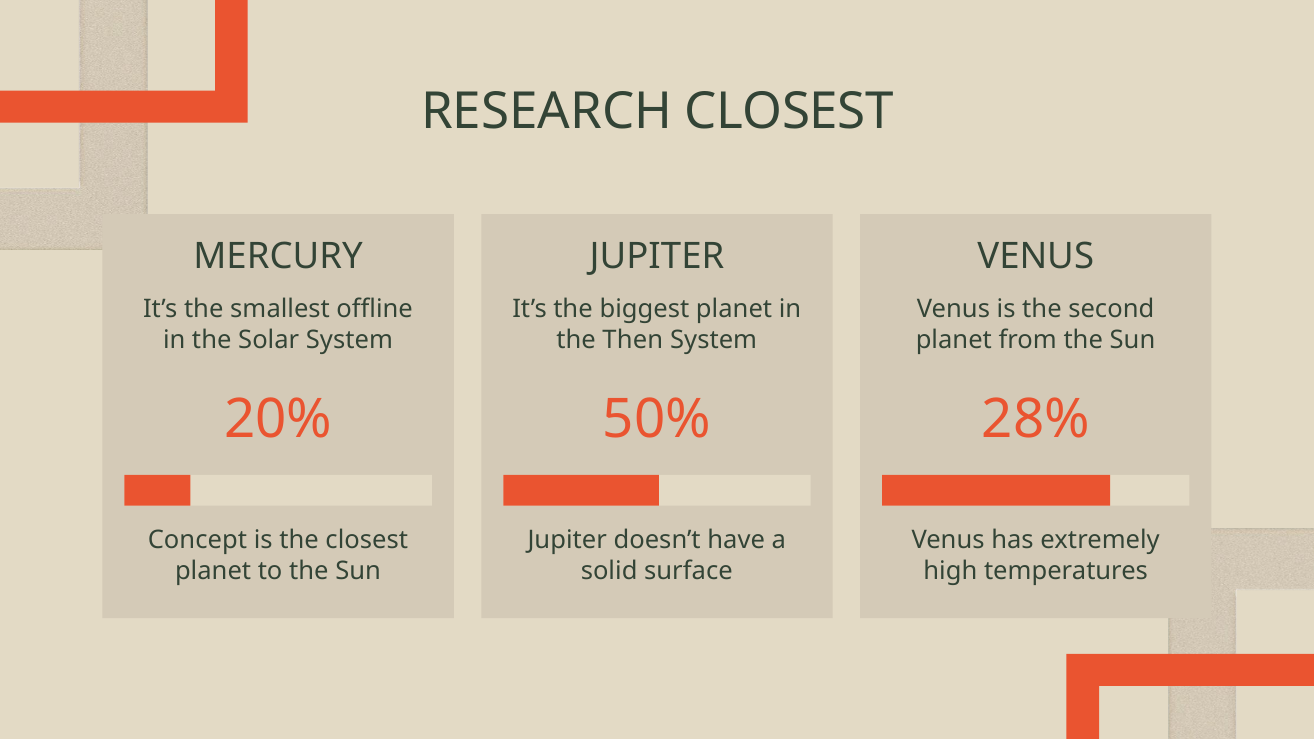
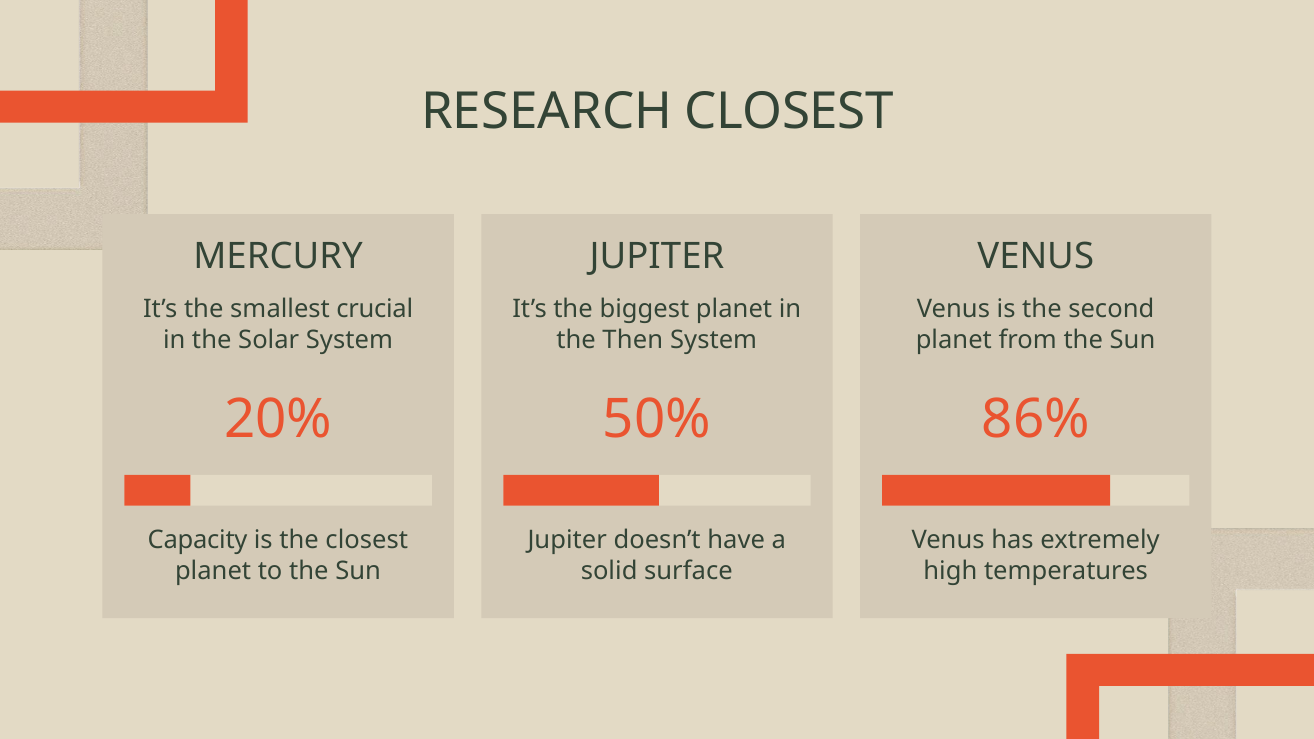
offline: offline -> crucial
28%: 28% -> 86%
Concept: Concept -> Capacity
